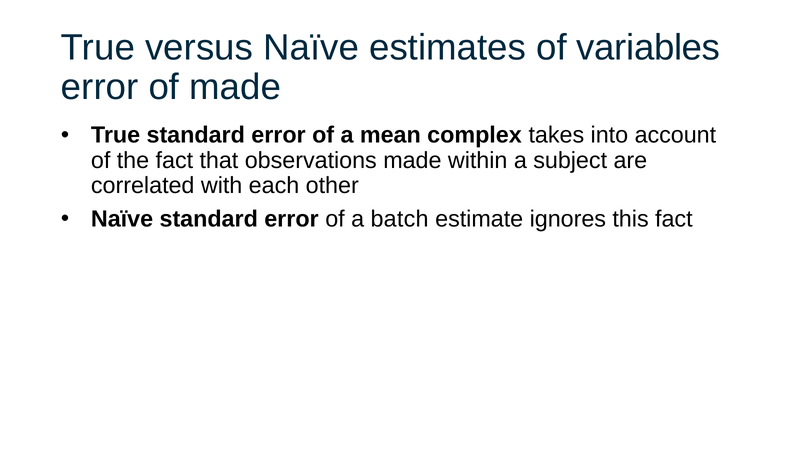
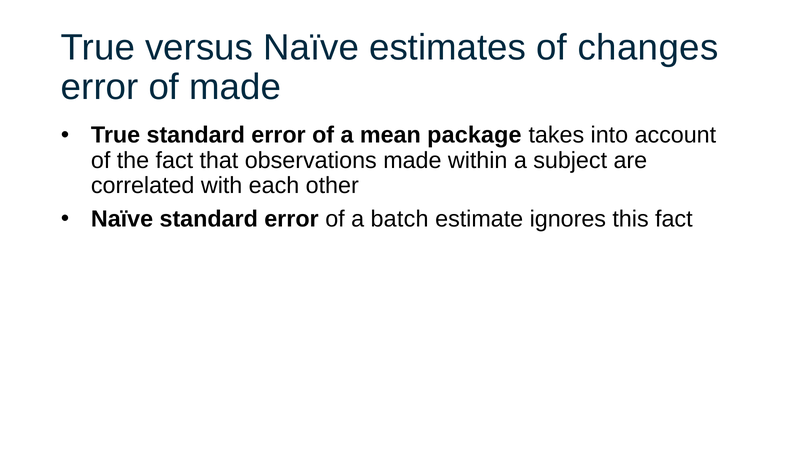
variables: variables -> changes
complex: complex -> package
